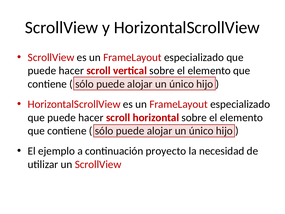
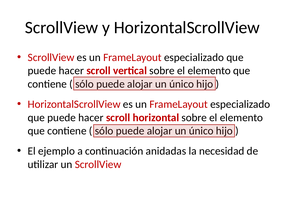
proyecto: proyecto -> anidadas
